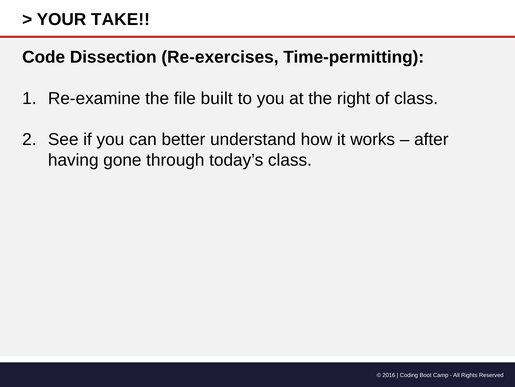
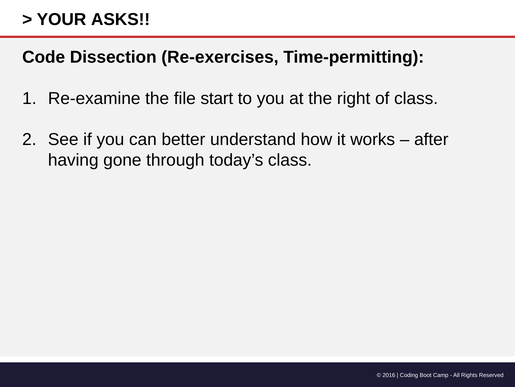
TAKE: TAKE -> ASKS
built: built -> start
